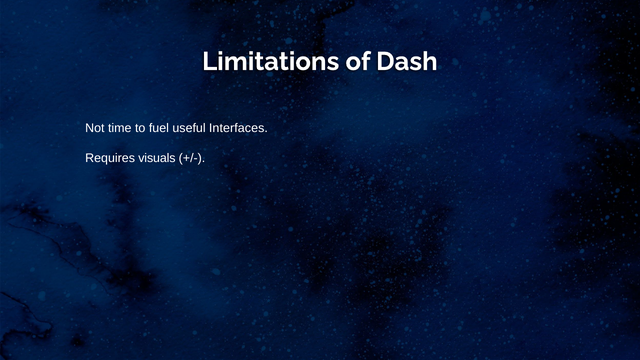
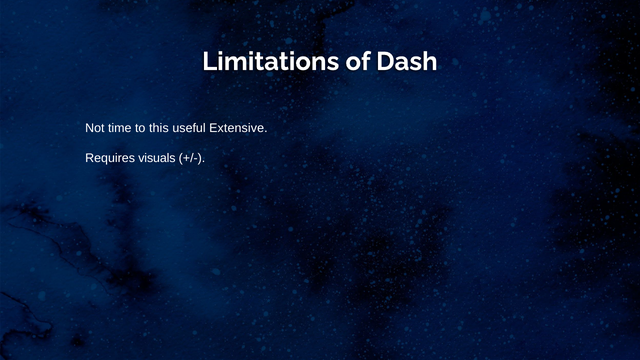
fuel: fuel -> this
Interfaces: Interfaces -> Extensive
